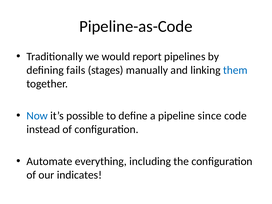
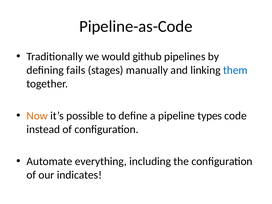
report: report -> github
Now colour: blue -> orange
since: since -> types
